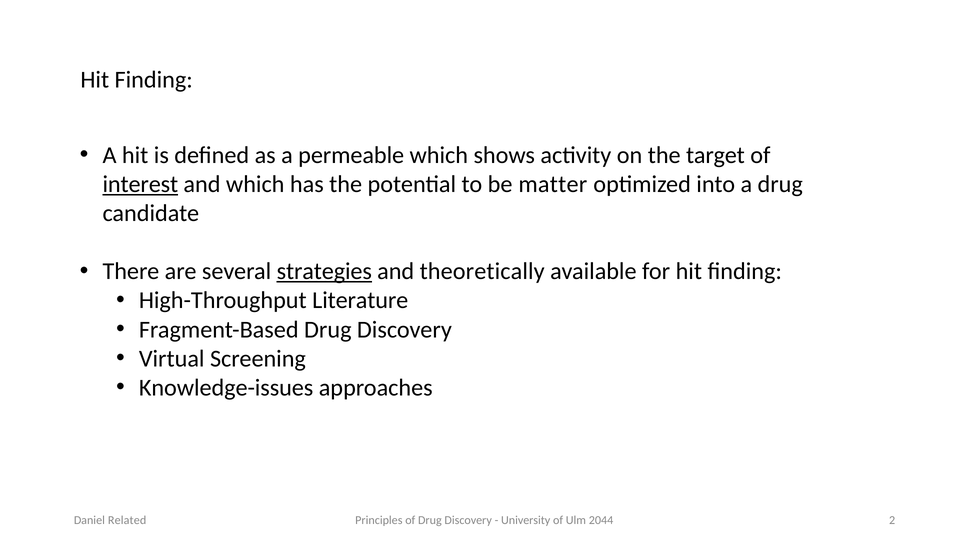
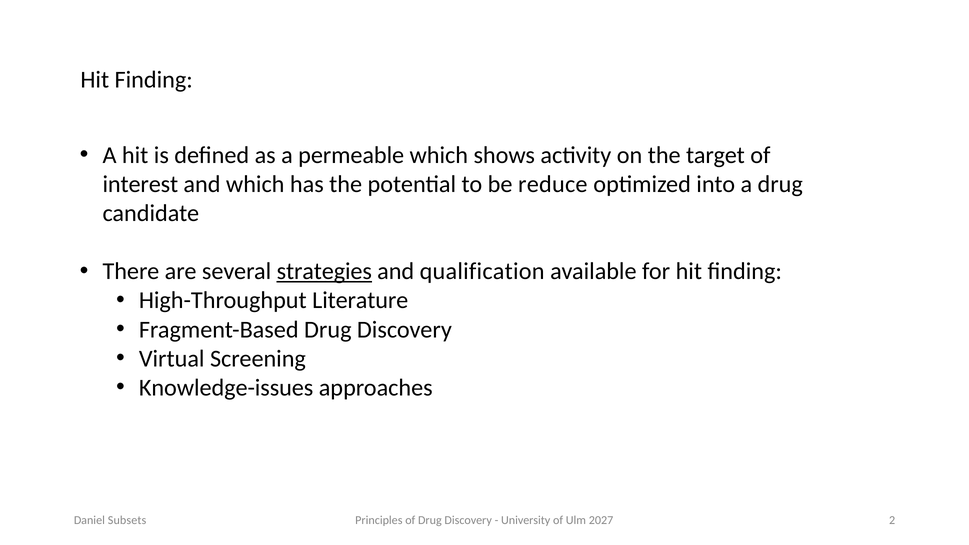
interest underline: present -> none
matter: matter -> reduce
theoretically: theoretically -> qualification
2044: 2044 -> 2027
Related: Related -> Subsets
